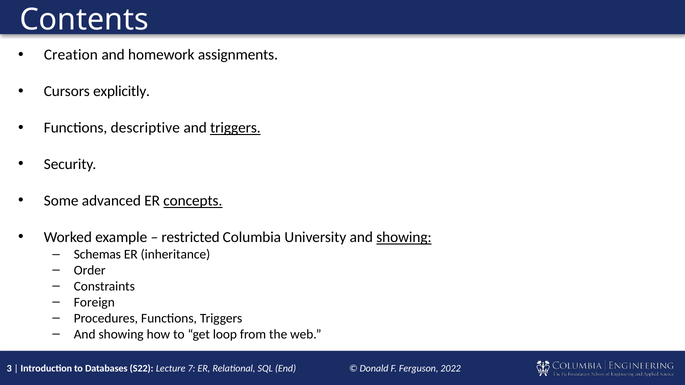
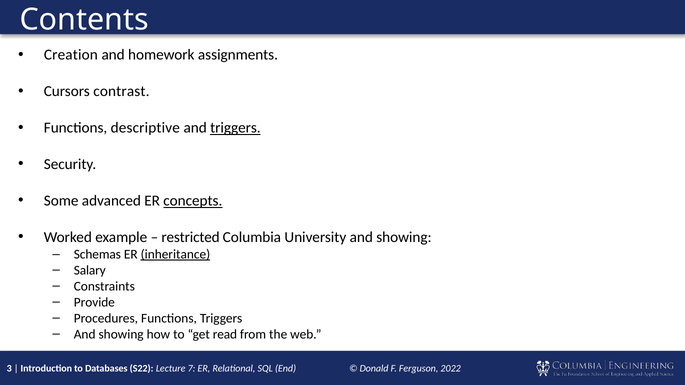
explicitly: explicitly -> contrast
showing at (404, 238) underline: present -> none
inheritance underline: none -> present
Order: Order -> Salary
Foreign: Foreign -> Provide
loop: loop -> read
